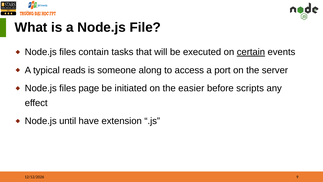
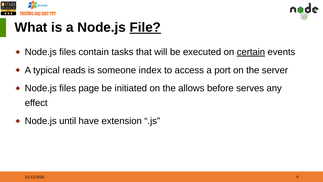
File underline: none -> present
along: along -> index
easier: easier -> allows
scripts: scripts -> serves
